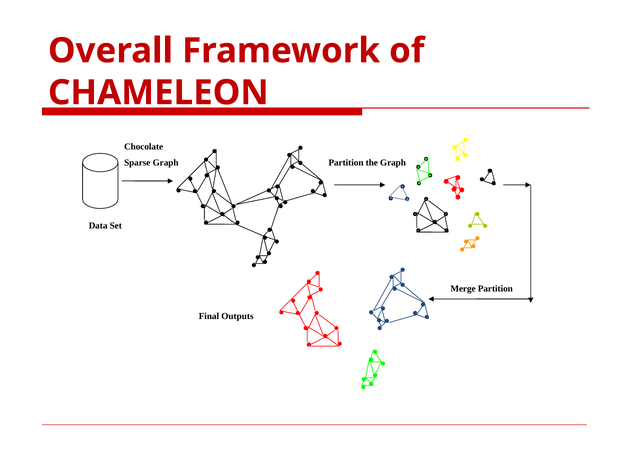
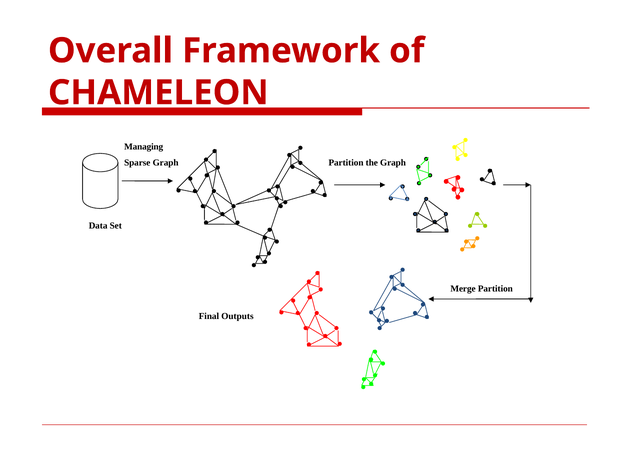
Chocolate: Chocolate -> Managing
